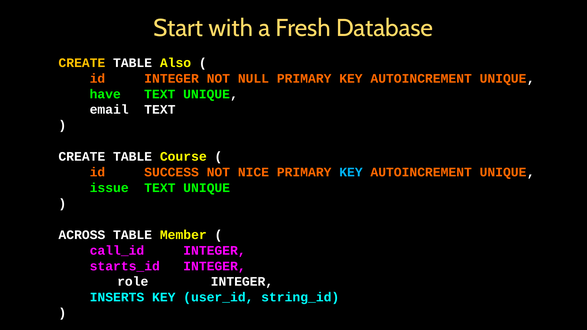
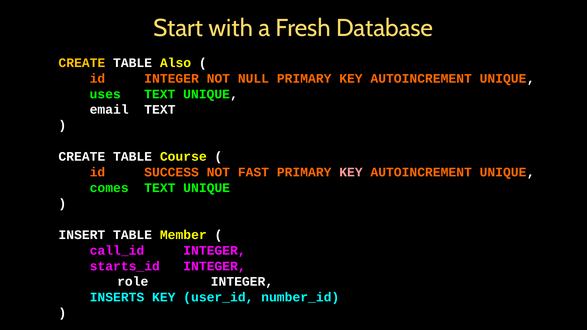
have: have -> uses
NICE: NICE -> FAST
KEY at (351, 172) colour: light blue -> pink
issue: issue -> comes
ACROSS: ACROSS -> INSERT
string_id: string_id -> number_id
